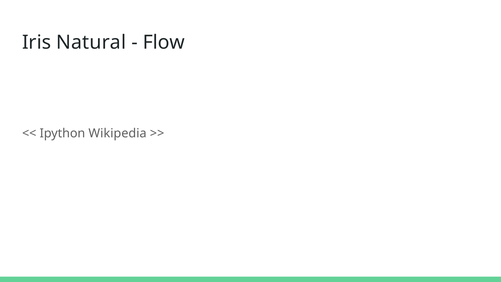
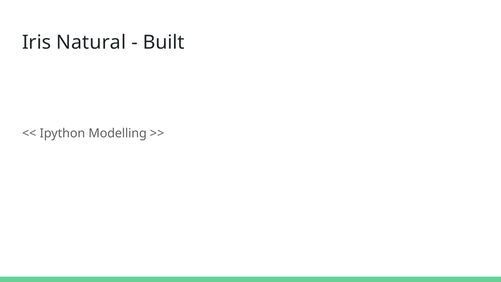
Flow: Flow -> Built
Wikipedia: Wikipedia -> Modelling
